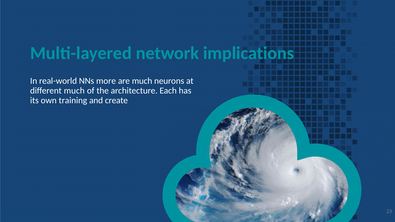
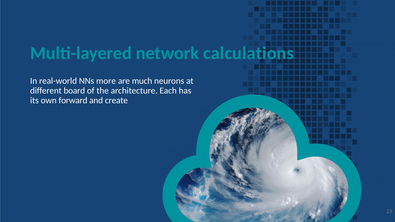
implications: implications -> calculations
different much: much -> board
training: training -> forward
